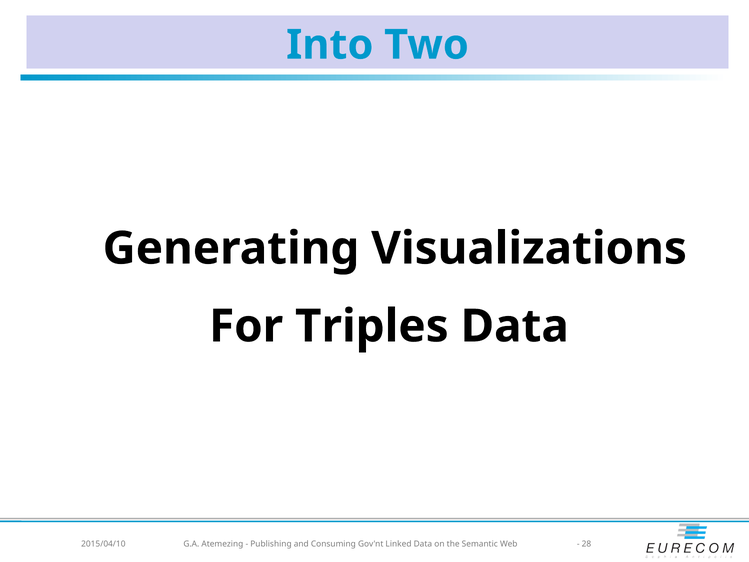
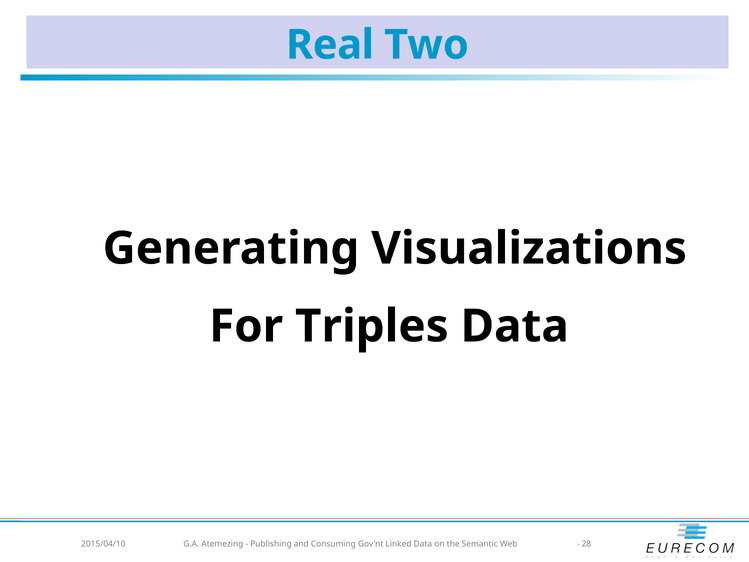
Into: Into -> Real
